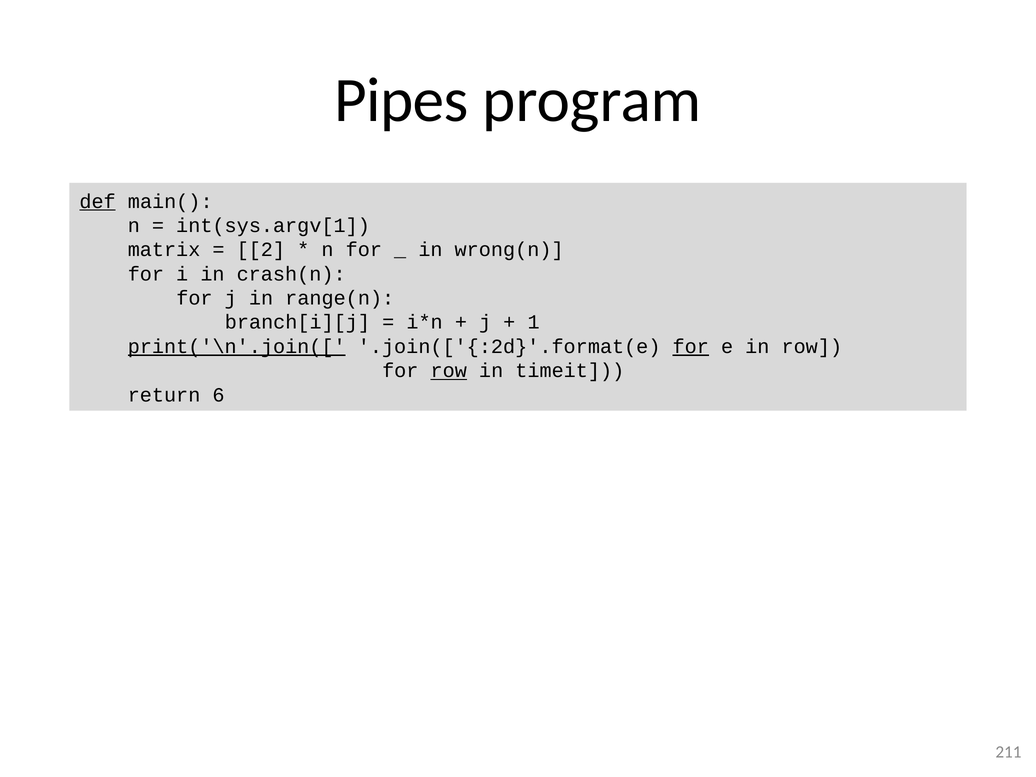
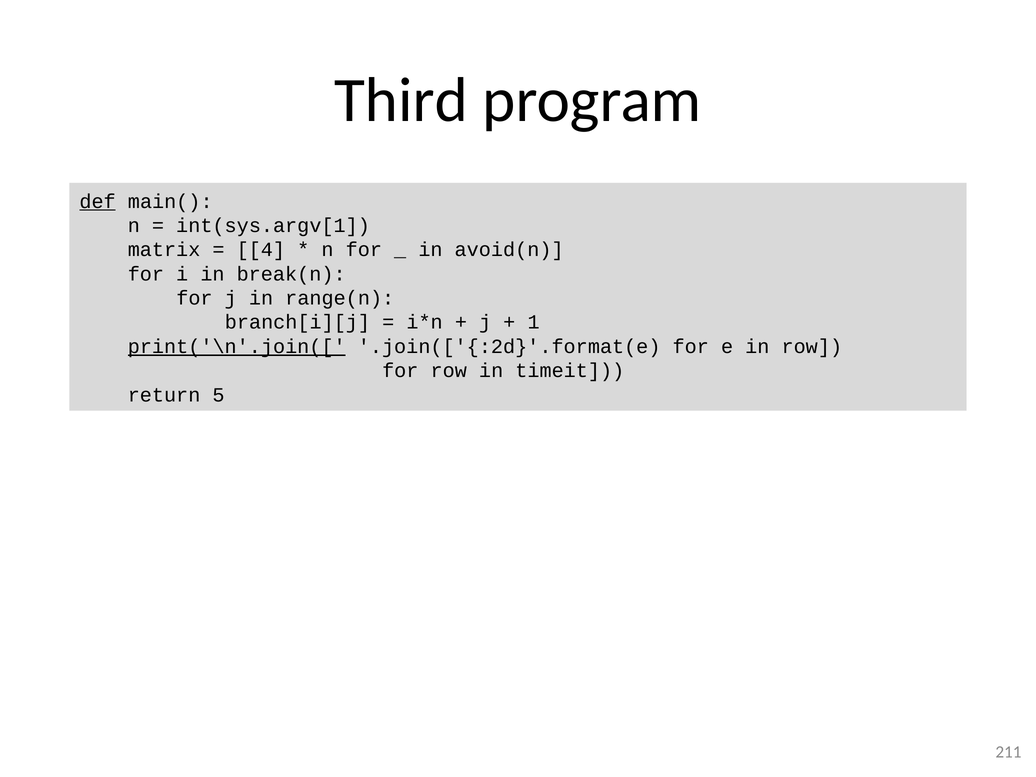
Pipes: Pipes -> Third
2: 2 -> 4
wrong(n: wrong(n -> avoid(n
crash(n: crash(n -> break(n
for at (691, 347) underline: present -> none
row at (449, 371) underline: present -> none
6: 6 -> 5
